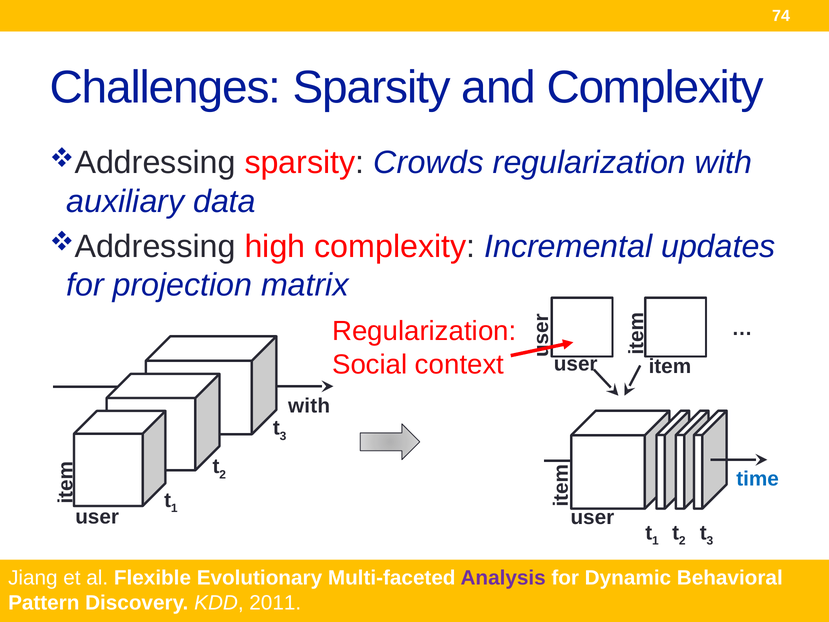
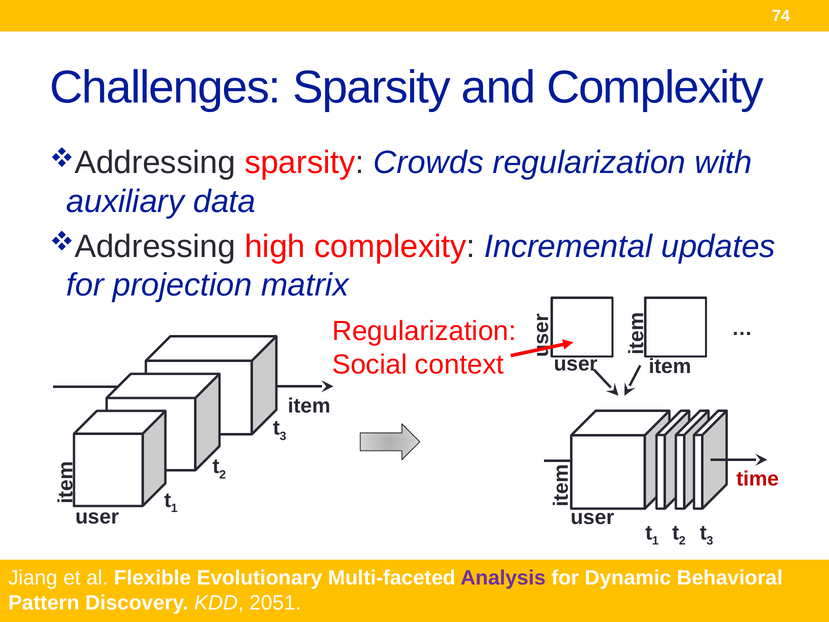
with at (309, 406): with -> item
time colour: blue -> red
2011: 2011 -> 2051
